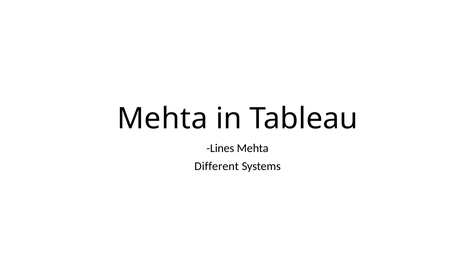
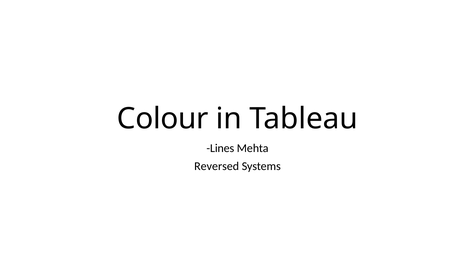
Mehta at (162, 119): Mehta -> Colour
Different: Different -> Reversed
